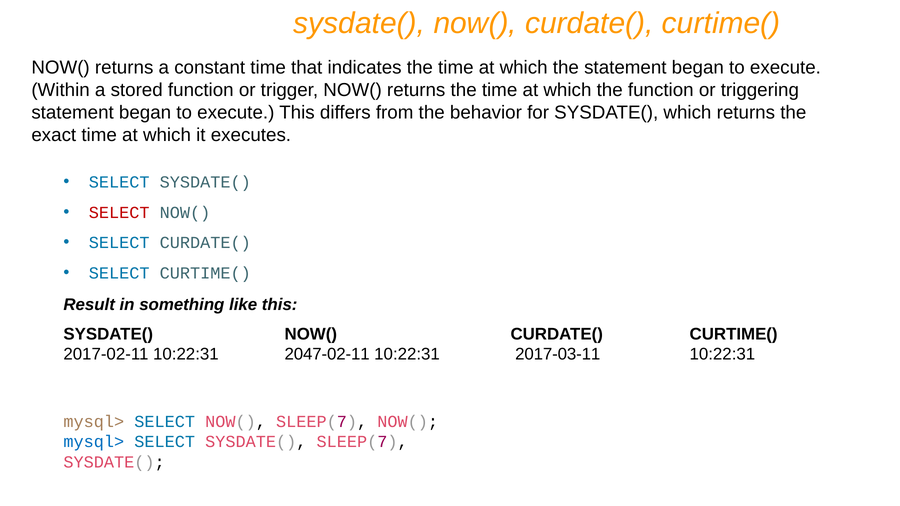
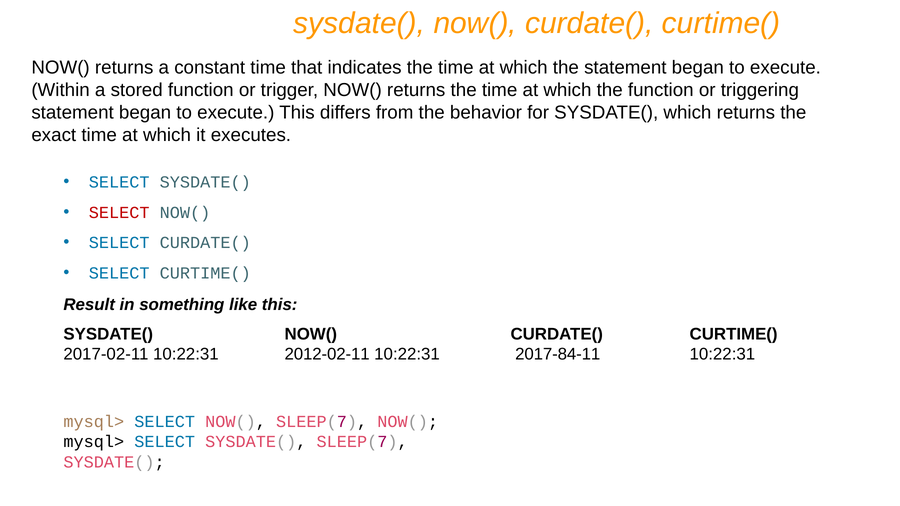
2047-02-11: 2047-02-11 -> 2012-02-11
2017-03-11: 2017-03-11 -> 2017-84-11
mysql> at (94, 442) colour: blue -> black
